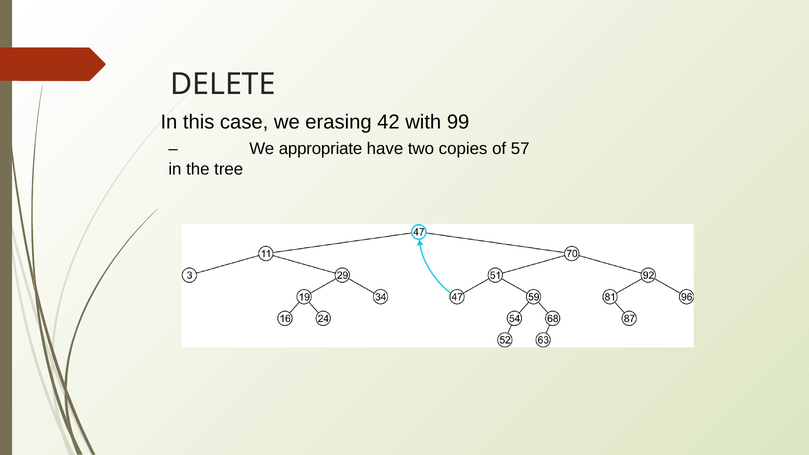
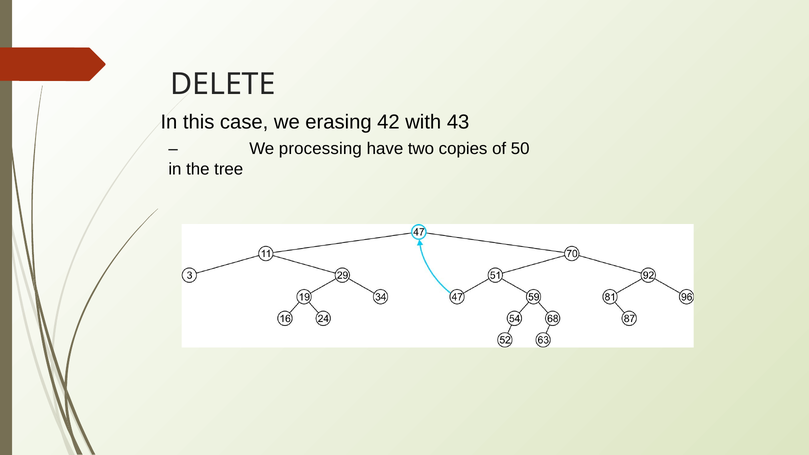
99: 99 -> 43
appropriate: appropriate -> processing
57: 57 -> 50
